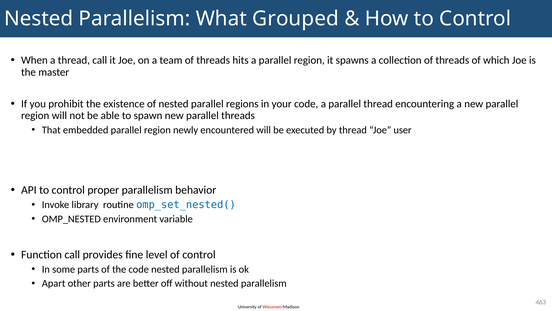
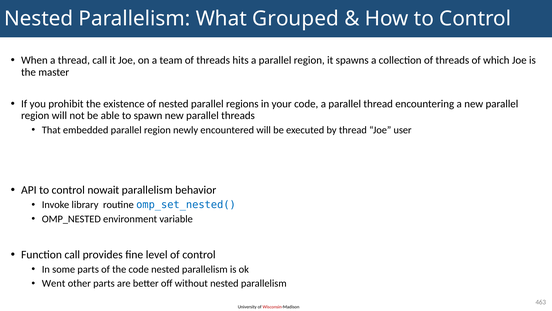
proper: proper -> nowait
Apart: Apart -> Went
